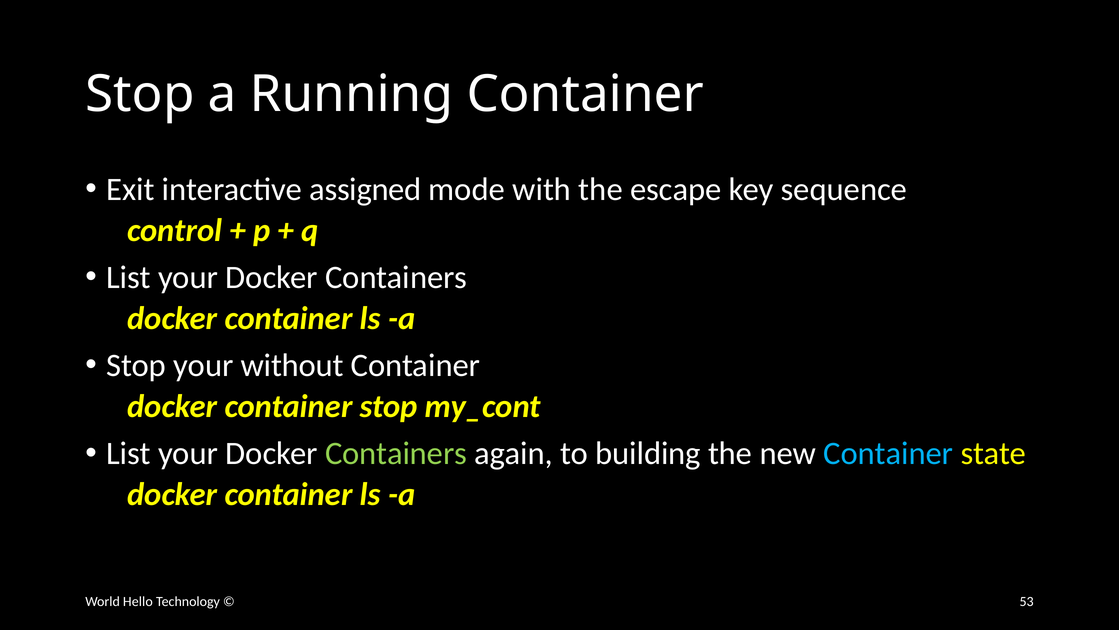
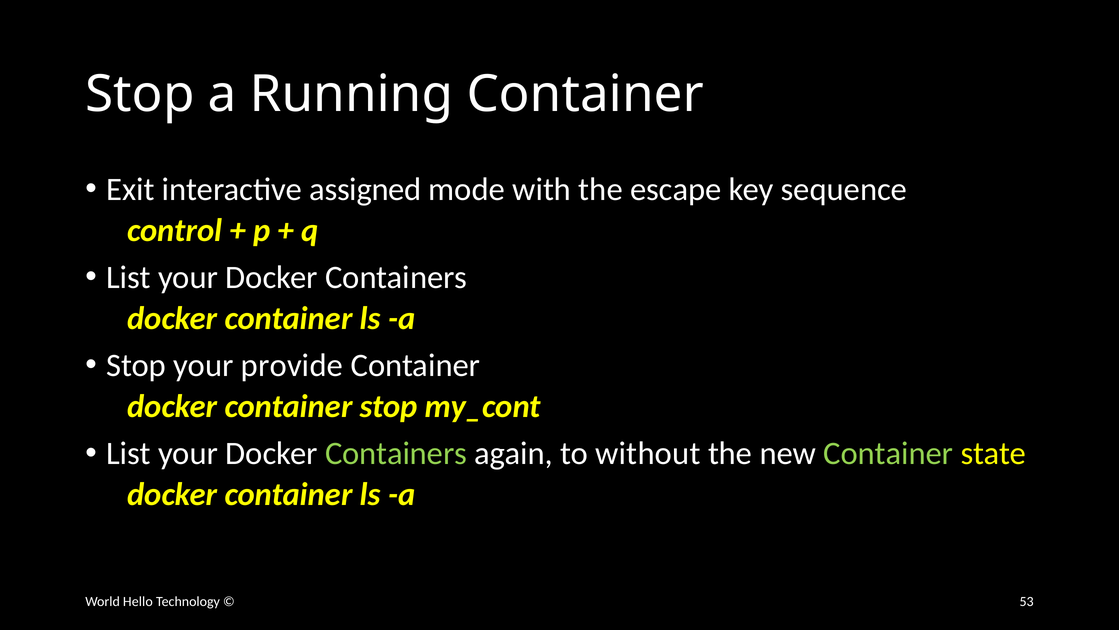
without: without -> provide
building: building -> without
Container at (888, 453) colour: light blue -> light green
